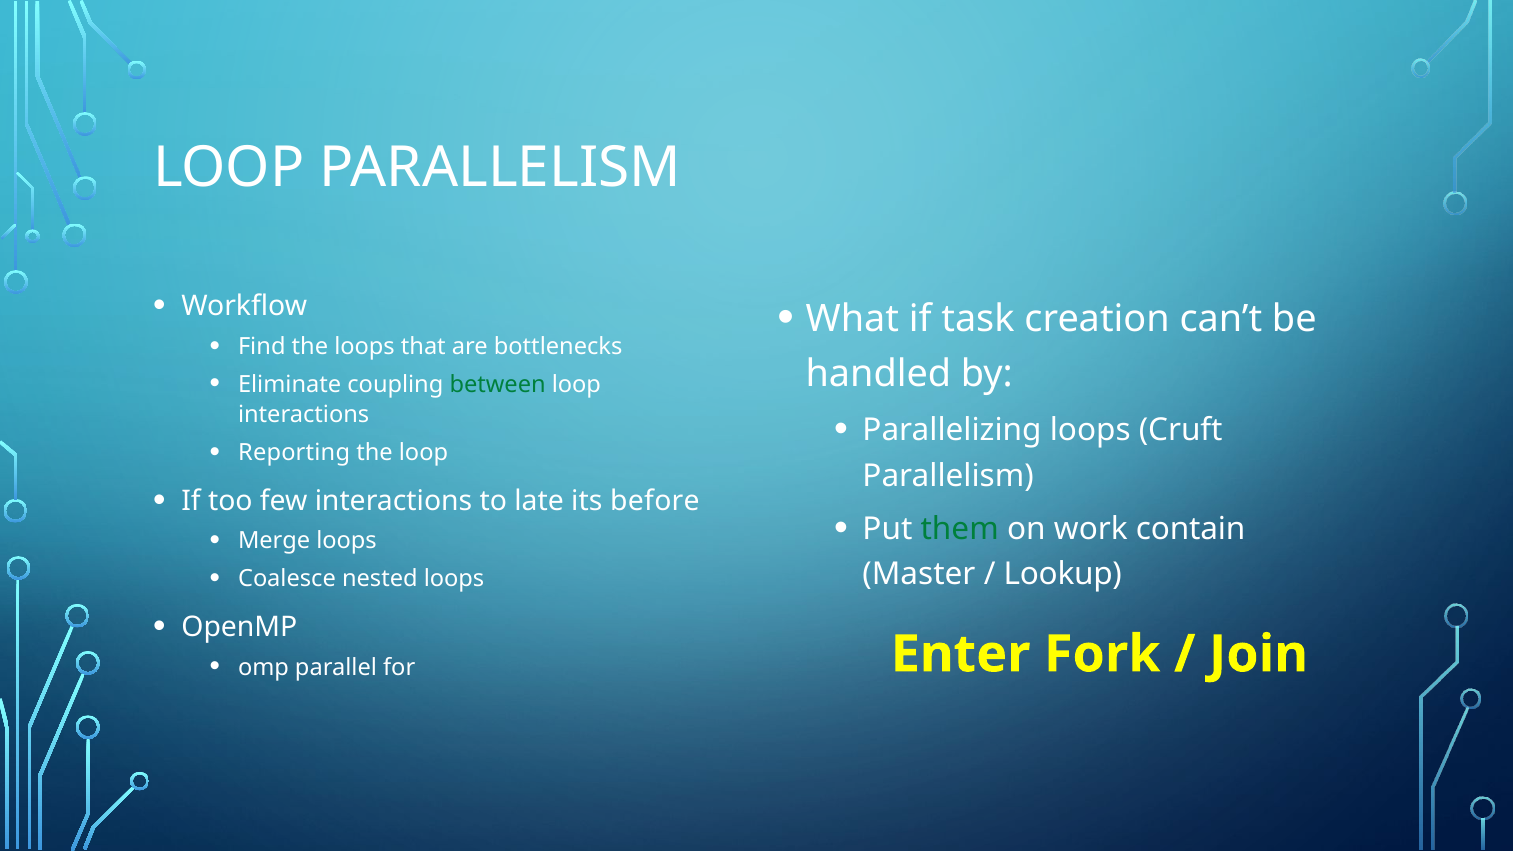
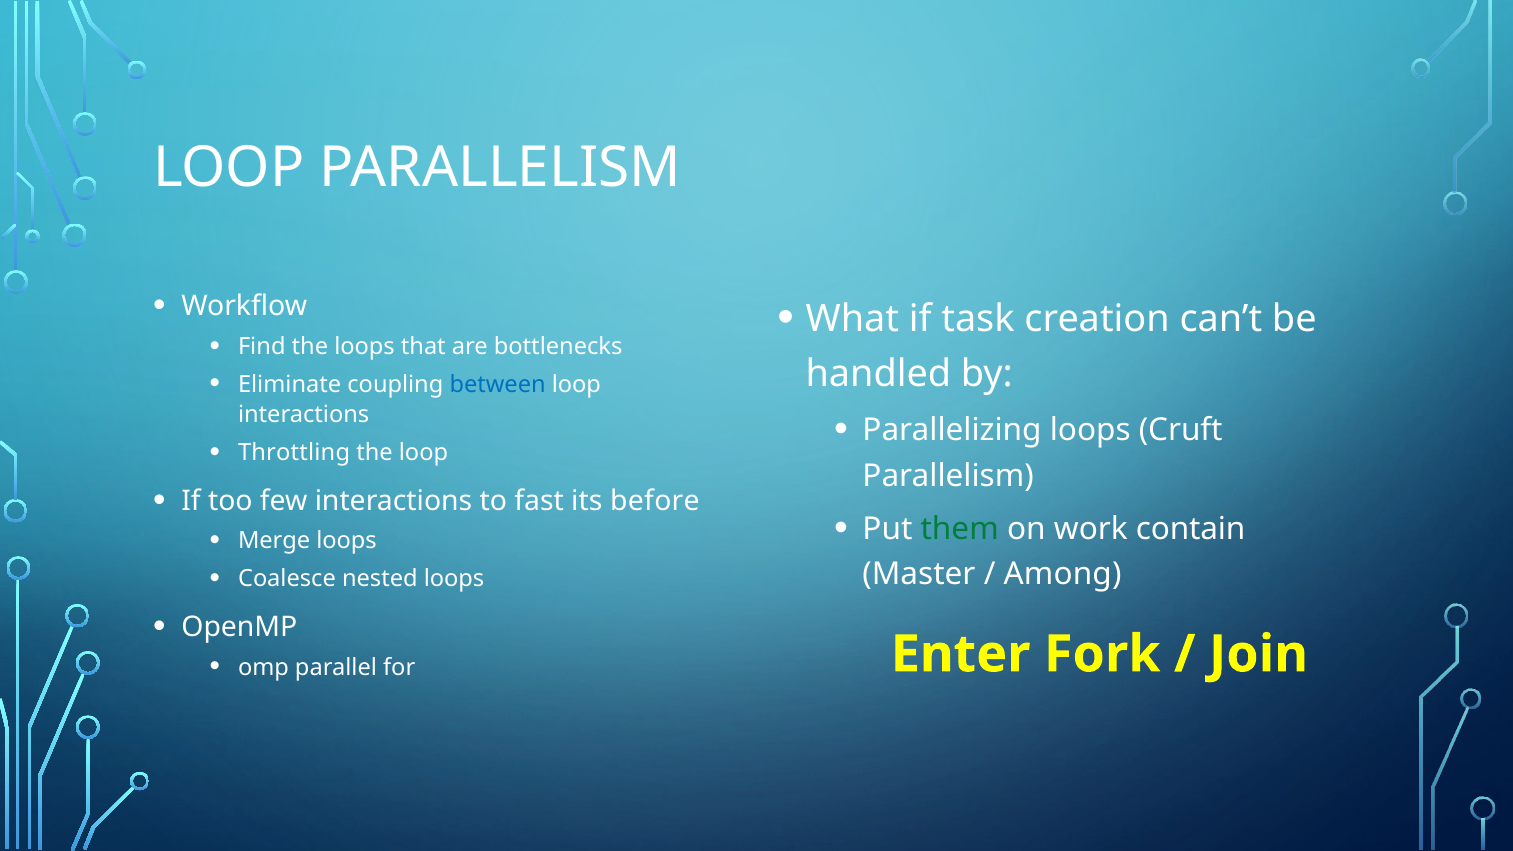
between colour: green -> blue
Reporting: Reporting -> Throttling
late: late -> fast
Lookup: Lookup -> Among
